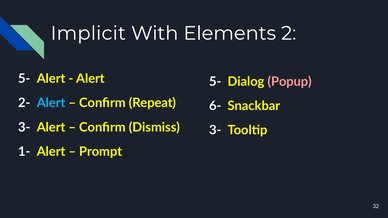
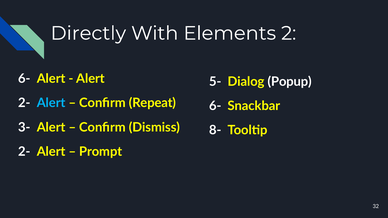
Implicit: Implicit -> Directly
5- at (24, 79): 5- -> 6-
Popup colour: pink -> white
3- at (215, 130): 3- -> 8-
1- at (24, 152): 1- -> 2-
